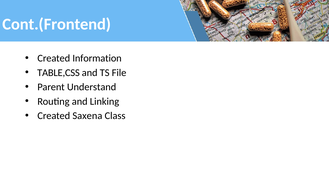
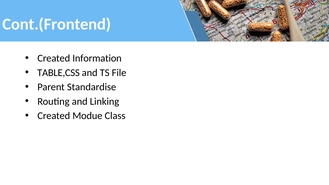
Understand: Understand -> Standardise
Saxena: Saxena -> Modue
